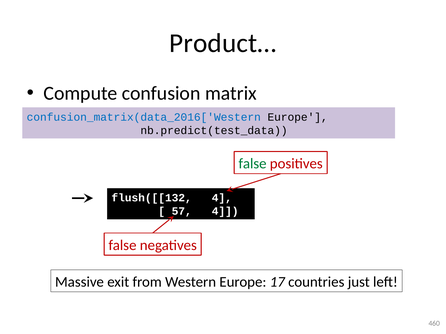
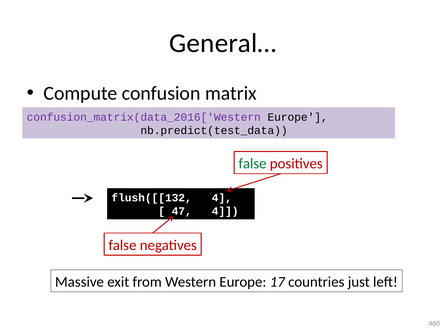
Product…: Product… -> General…
confusion_matrix(data_2016['Western colour: blue -> purple
57: 57 -> 47
